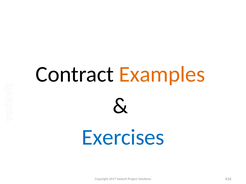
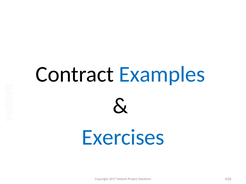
Examples colour: orange -> blue
